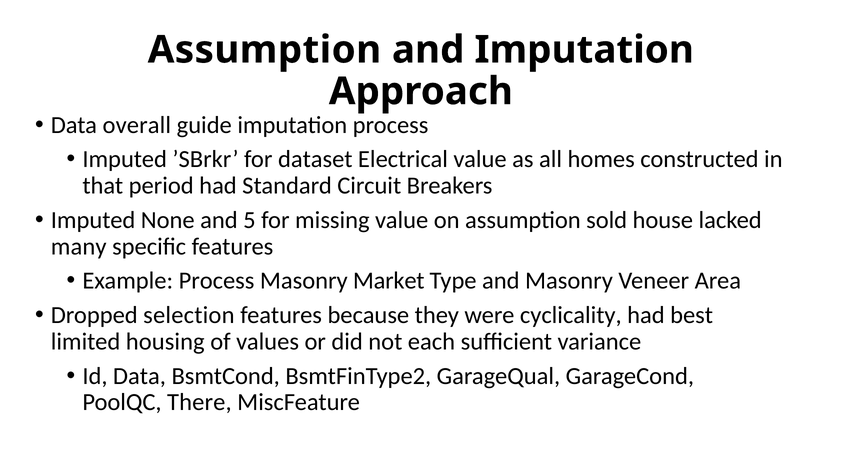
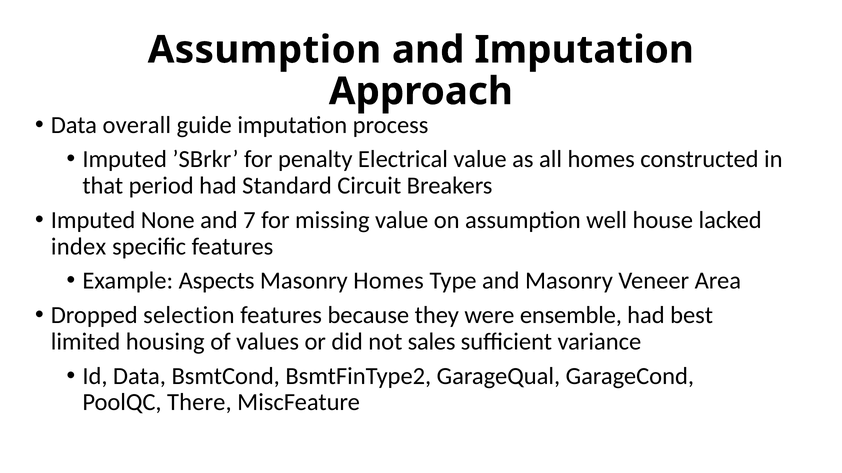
dataset: dataset -> penalty
5: 5 -> 7
sold: sold -> well
many: many -> index
Example Process: Process -> Aspects
Masonry Market: Market -> Homes
cyclicality: cyclicality -> ensemble
each: each -> sales
